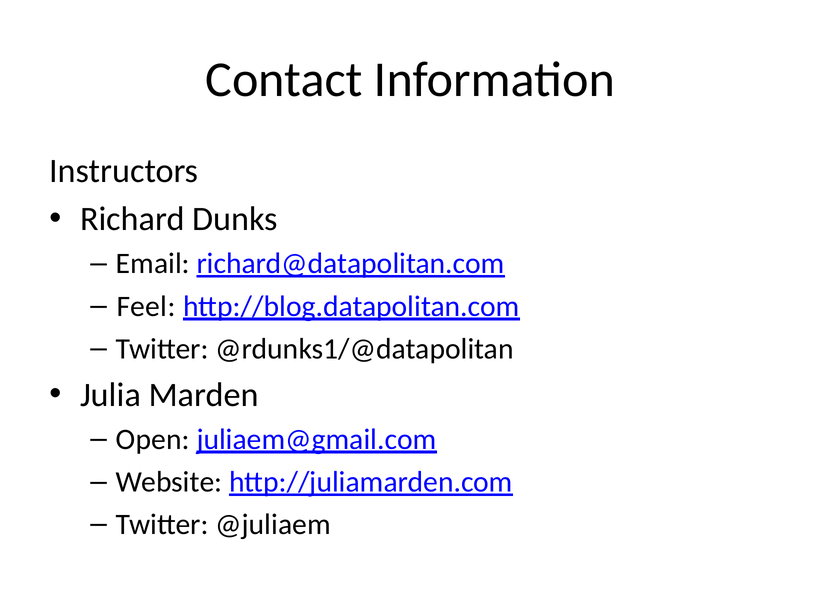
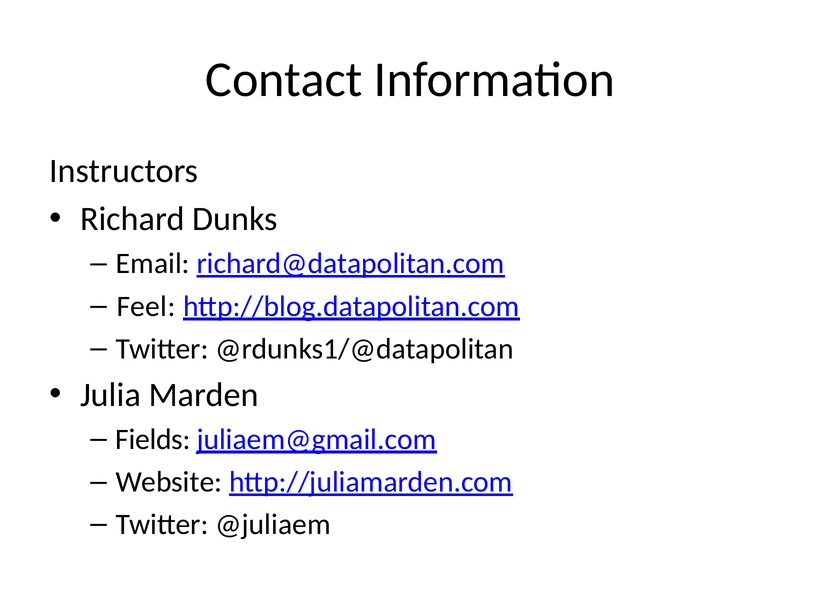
Open: Open -> Fields
